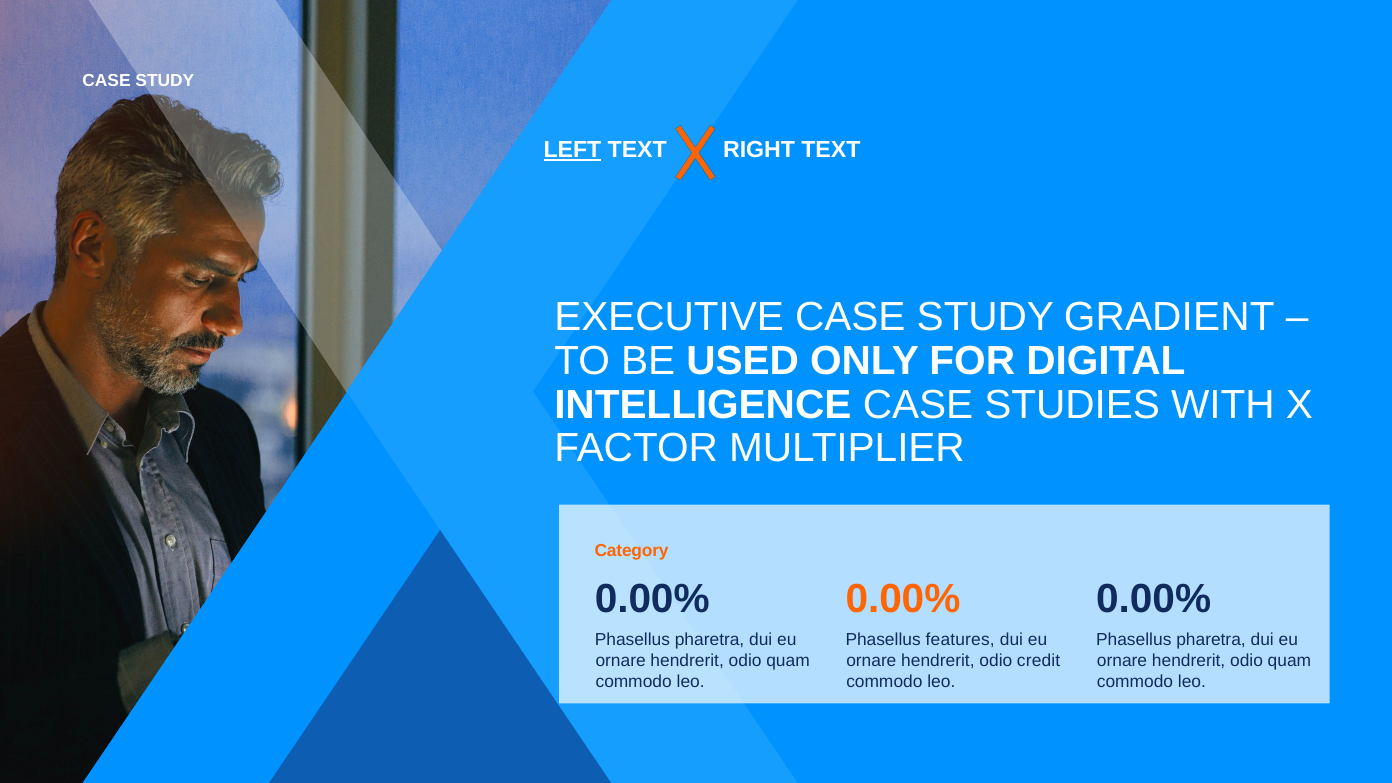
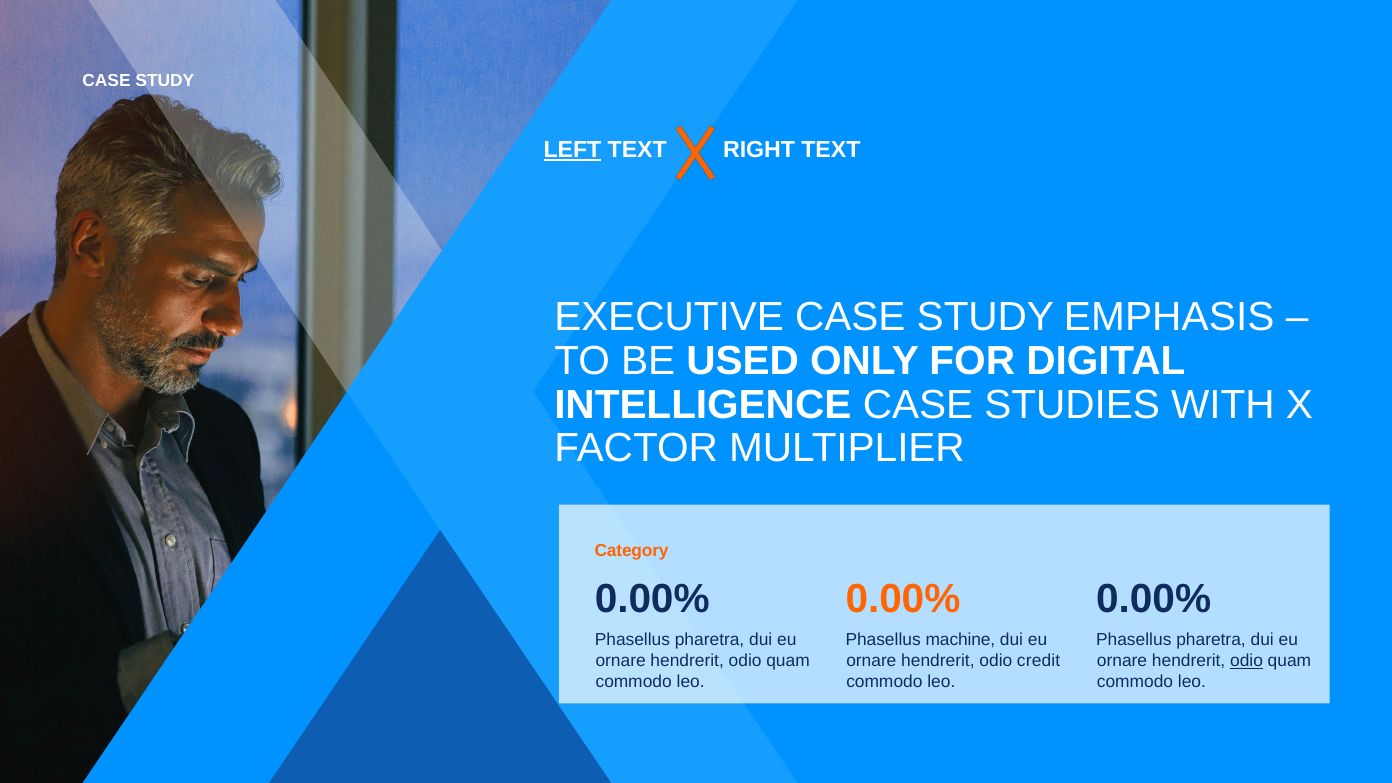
GRADIENT: GRADIENT -> EMPHASIS
features: features -> machine
odio at (1247, 661) underline: none -> present
